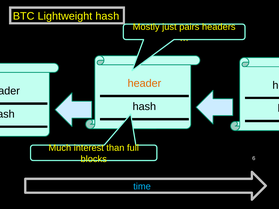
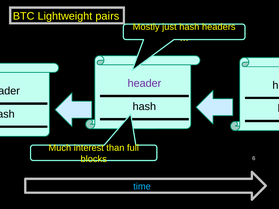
Lightweight hash: hash -> pairs
just pairs: pairs -> hash
header at (144, 84) colour: orange -> purple
